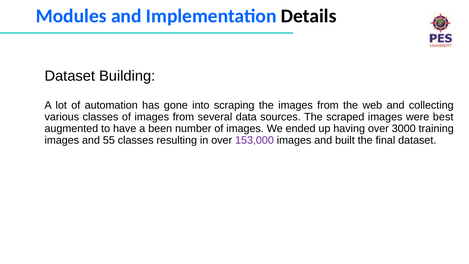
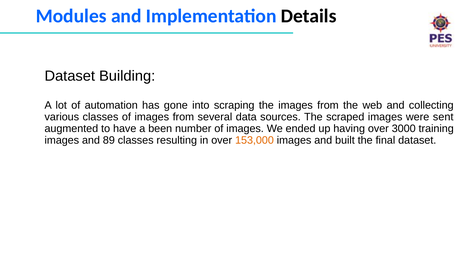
best: best -> sent
55: 55 -> 89
153,000 colour: purple -> orange
